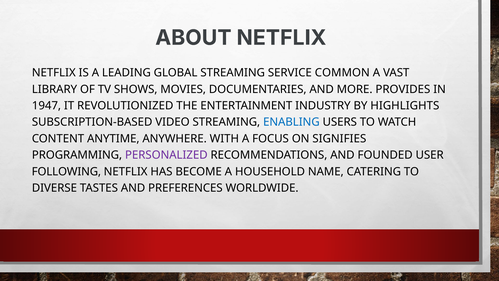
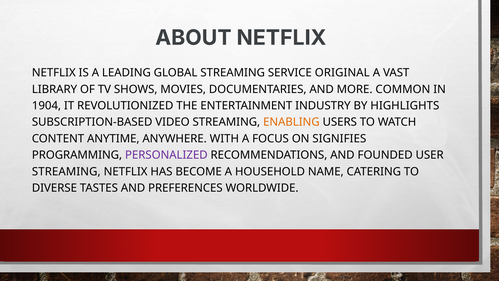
COMMON: COMMON -> ORIGINAL
PROVIDES: PROVIDES -> COMMON
1947: 1947 -> 1904
ENABLING colour: blue -> orange
FOLLOWING at (66, 171): FOLLOWING -> STREAMING
